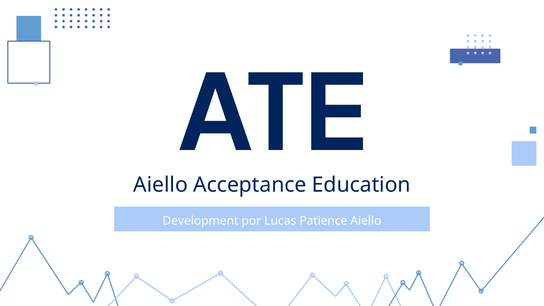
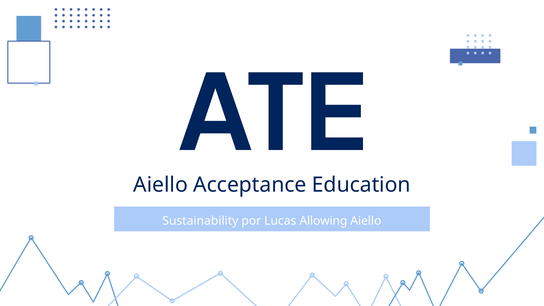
Development: Development -> Sustainability
Patience: Patience -> Allowing
